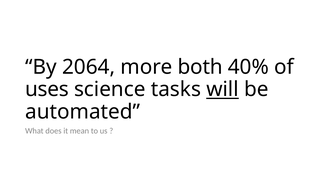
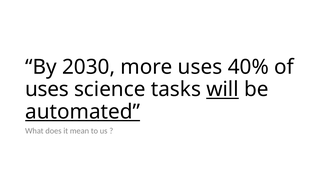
2064: 2064 -> 2030
more both: both -> uses
automated underline: none -> present
